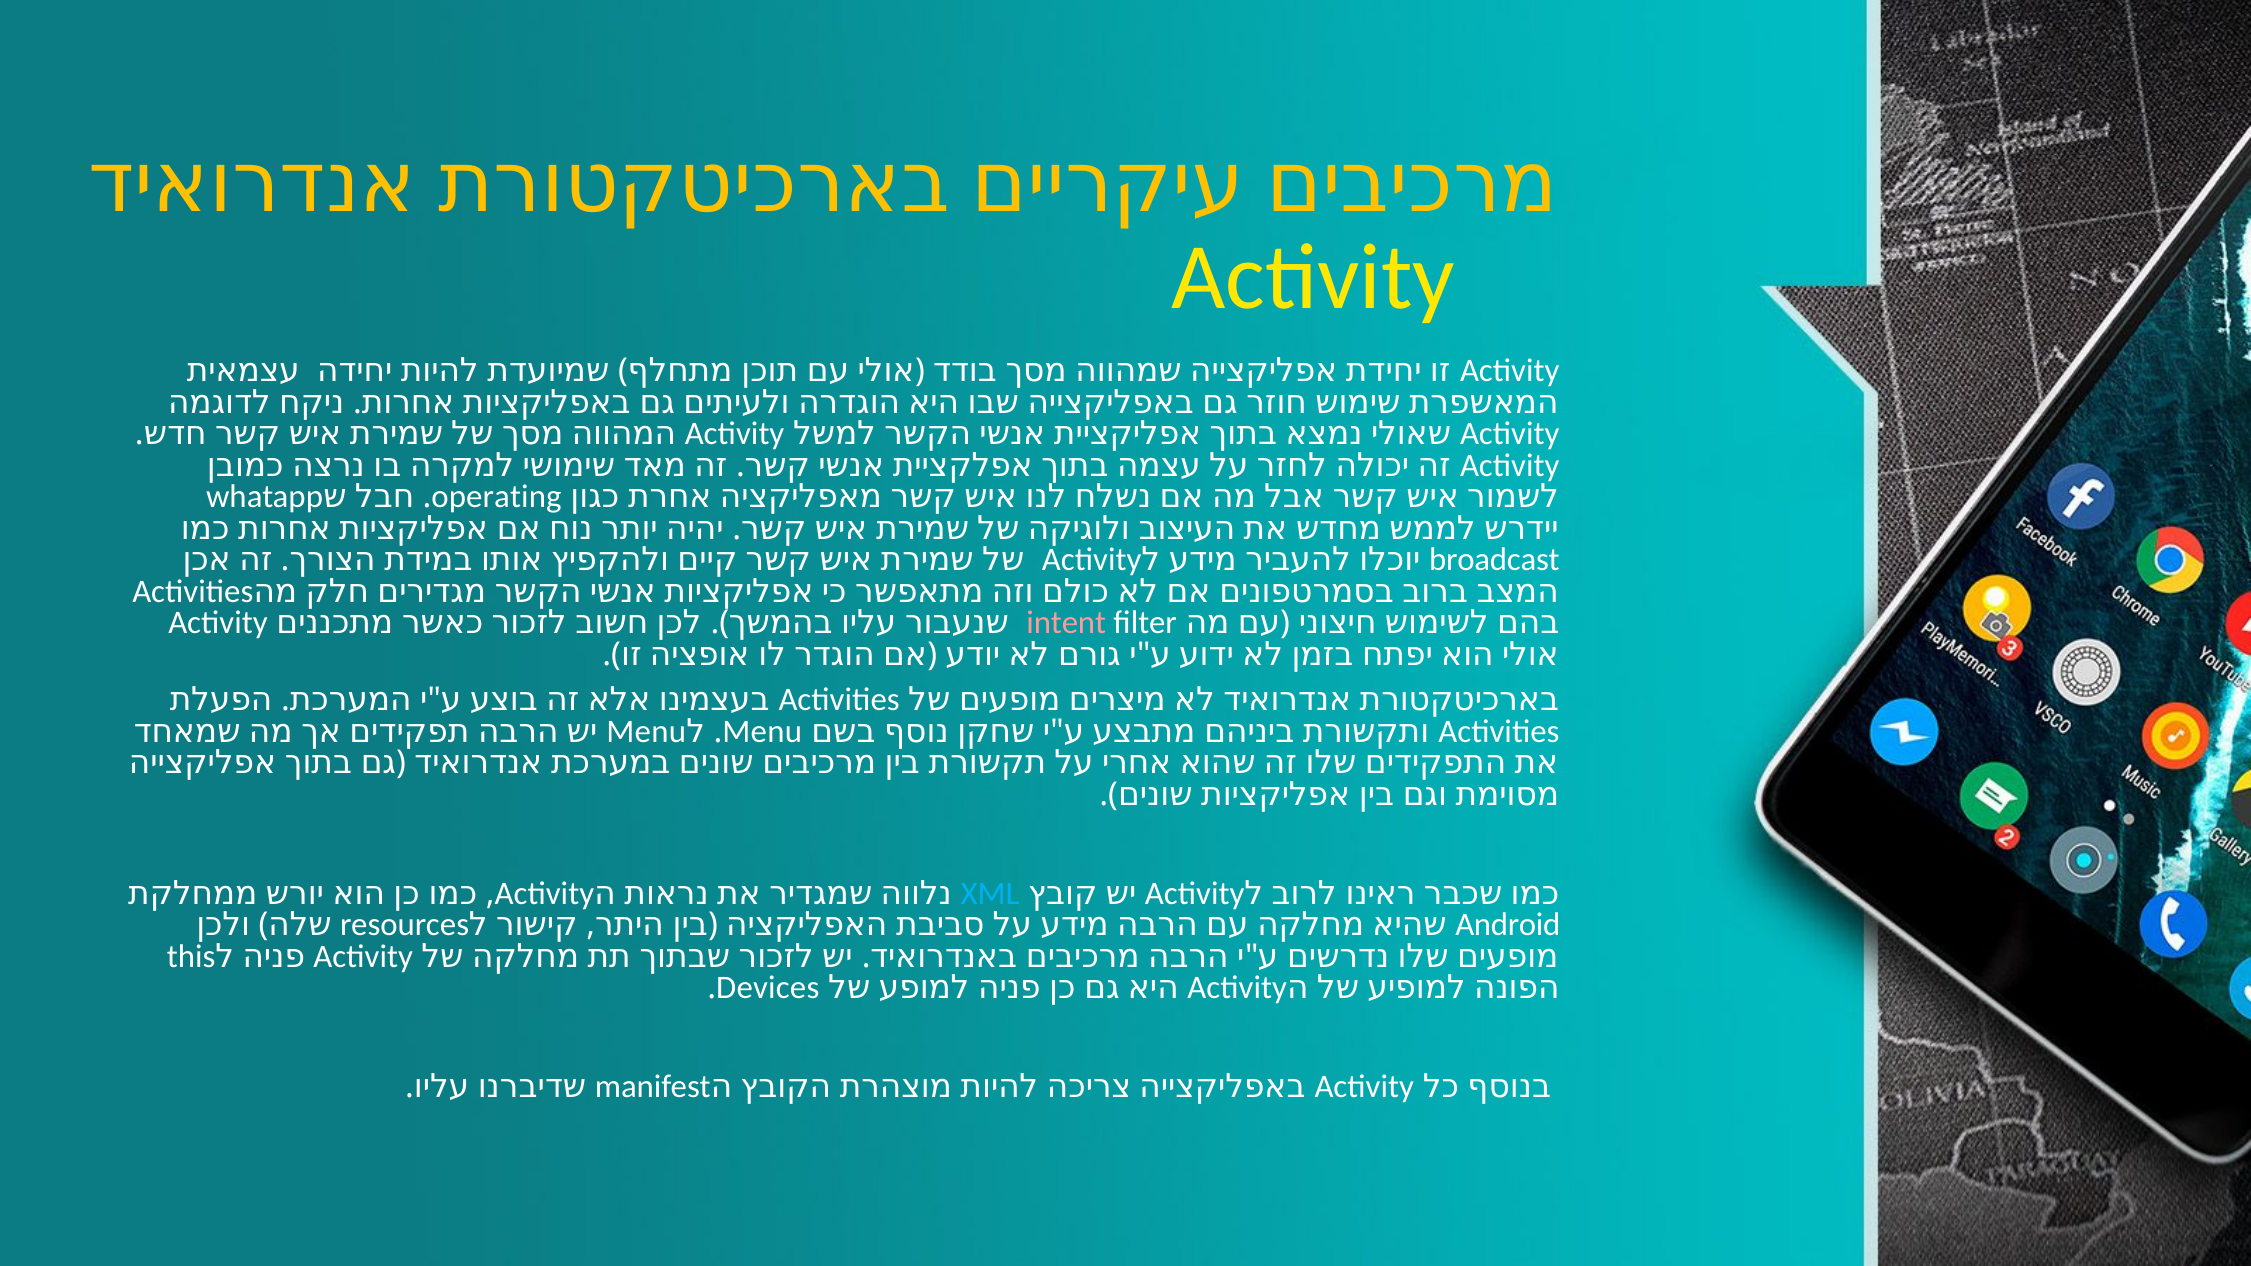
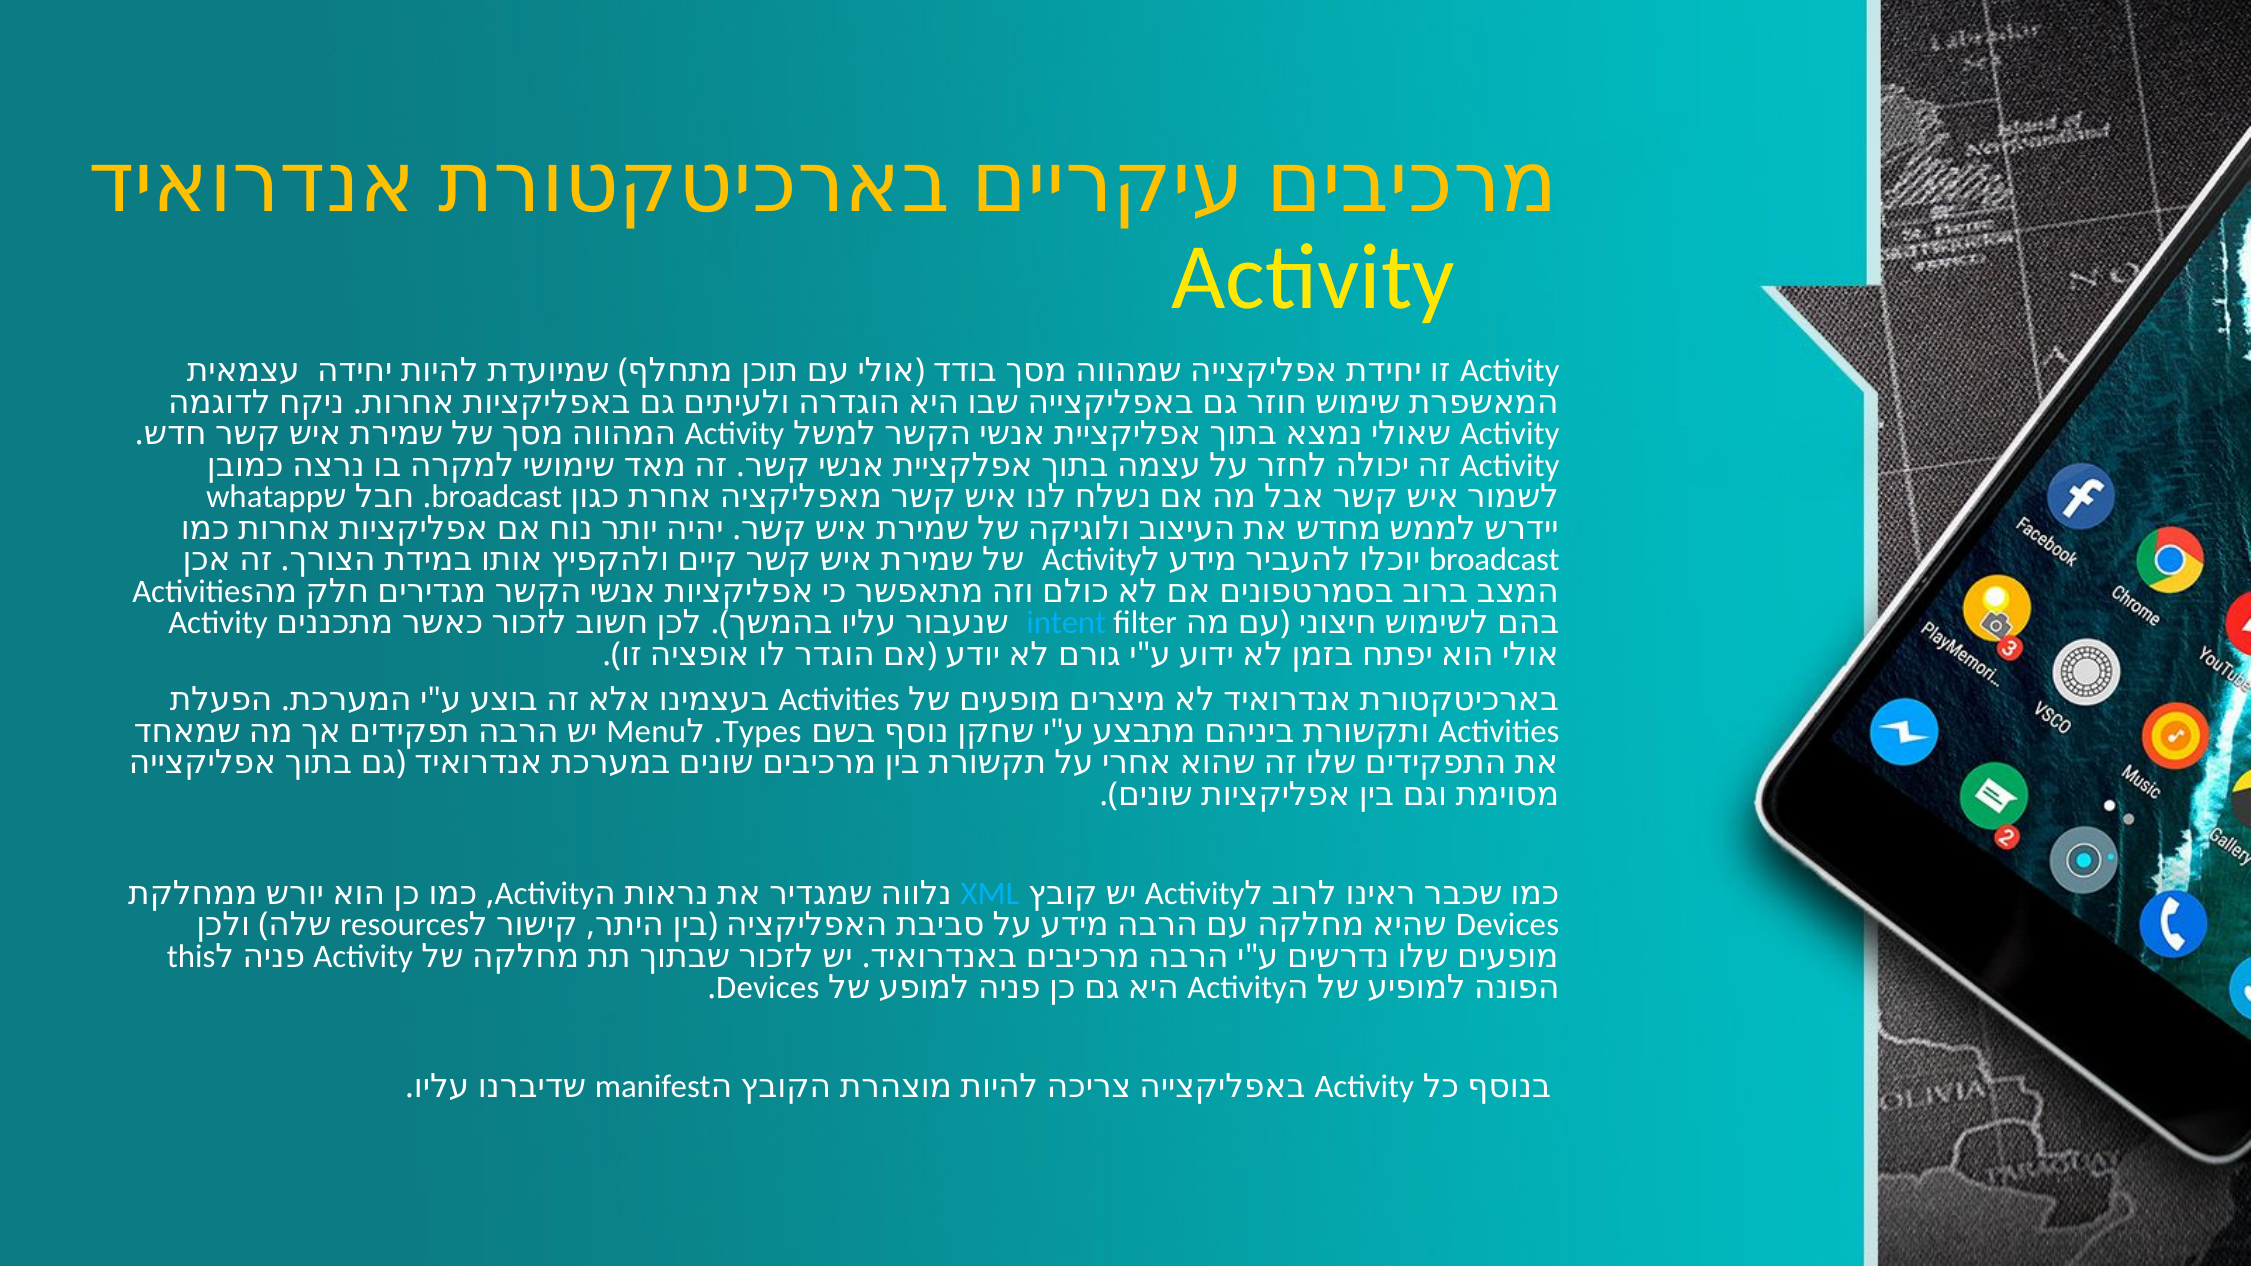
operating at (497, 497): operating -> broadcast
intent colour: pink -> light blue
Menu at (762, 732): Menu -> Types
Android at (1508, 925): Android -> Devices
